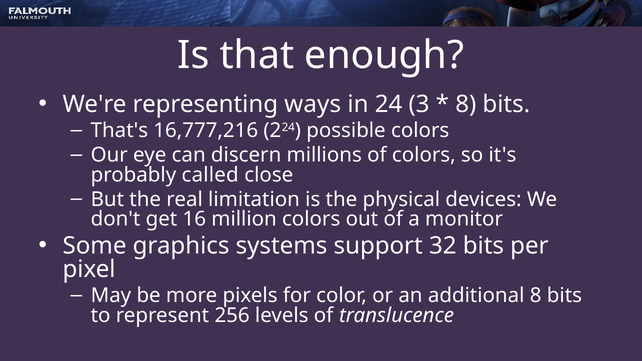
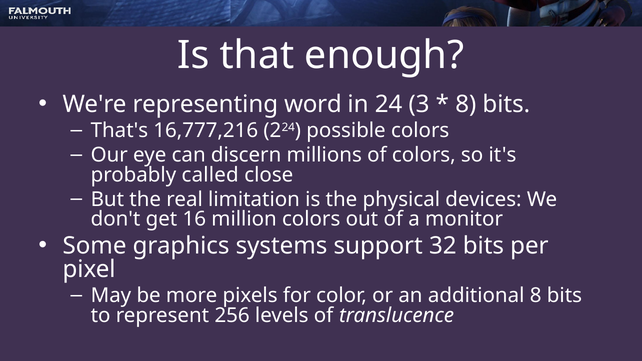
ways: ways -> word
